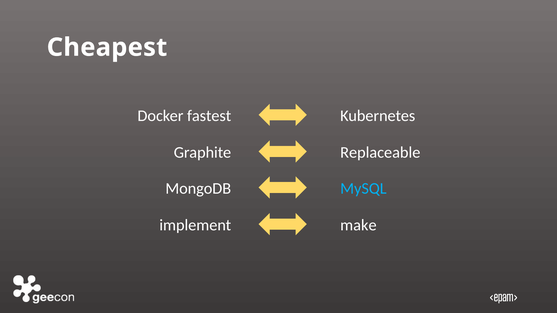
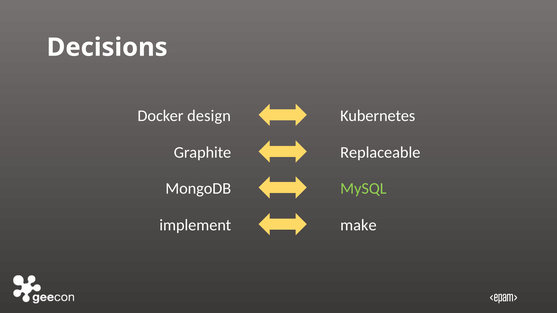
Cheapest: Cheapest -> Decisions
fastest: fastest -> design
MySQL colour: light blue -> light green
